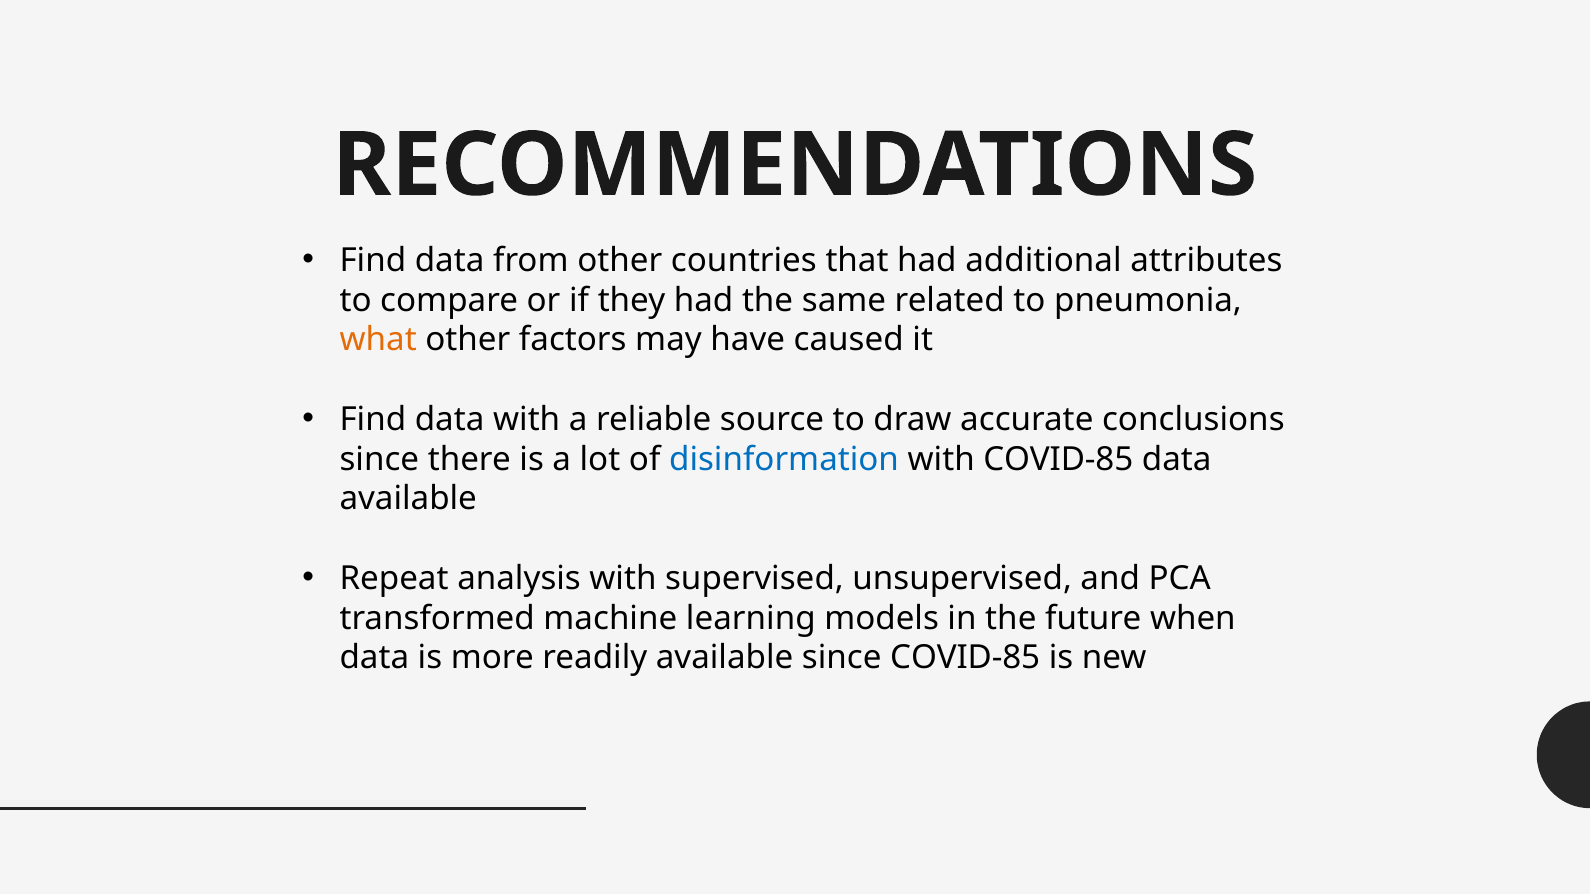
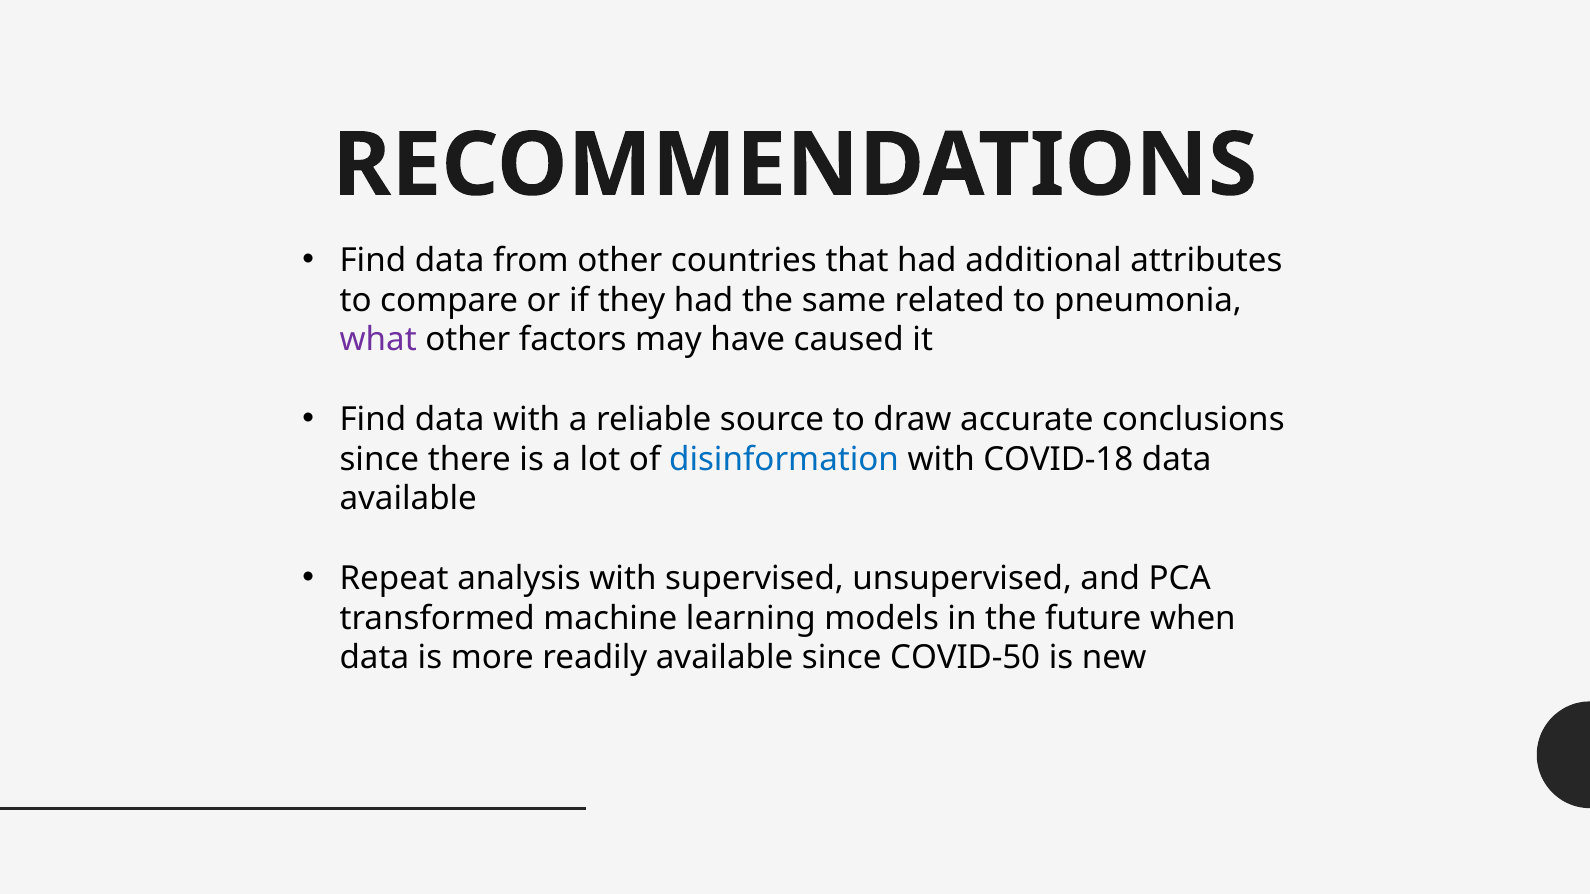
what colour: orange -> purple
with COVID-85: COVID-85 -> COVID-18
since COVID-85: COVID-85 -> COVID-50
